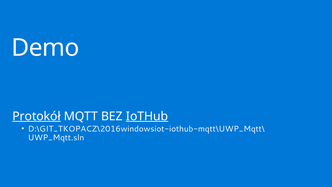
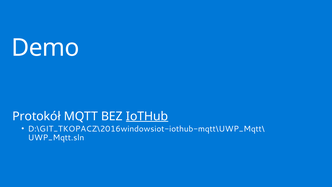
Protokół underline: present -> none
